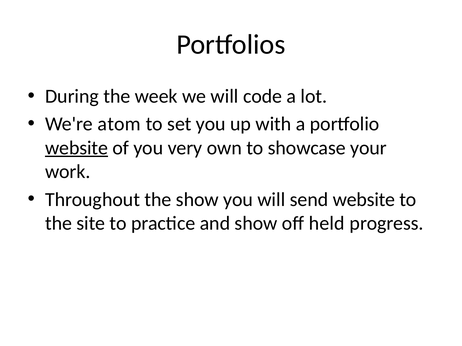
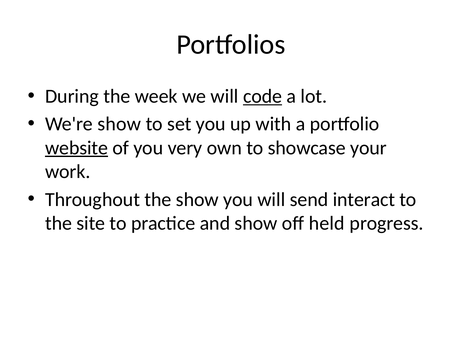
code underline: none -> present
We're atom: atom -> show
send website: website -> interact
